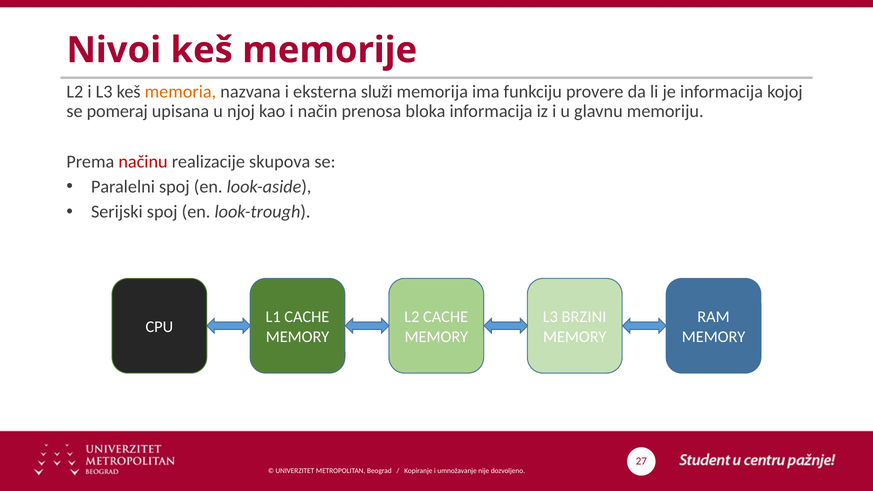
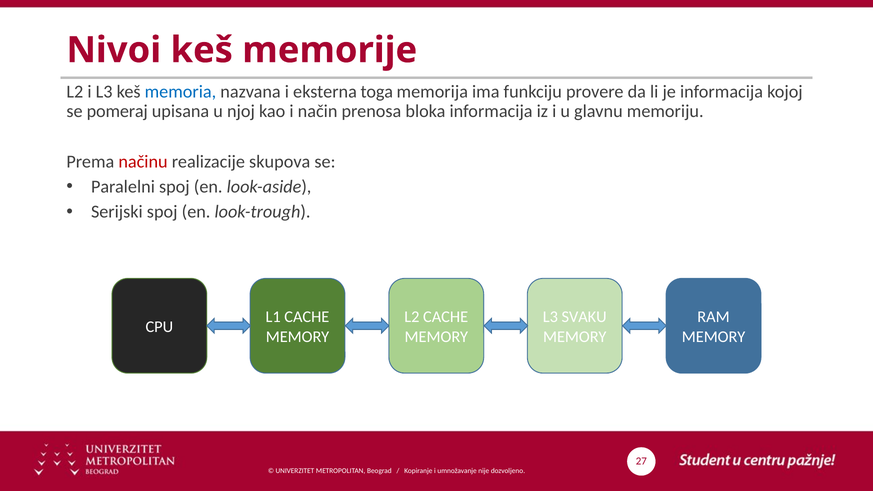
memoria colour: orange -> blue
služi: služi -> toga
BRZINI: BRZINI -> SVAKU
